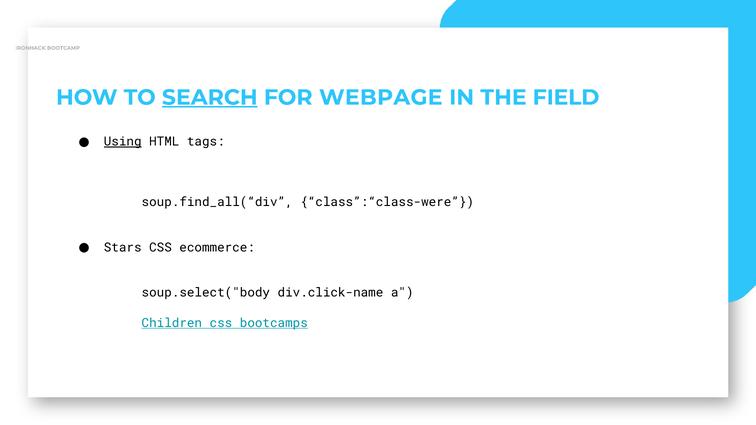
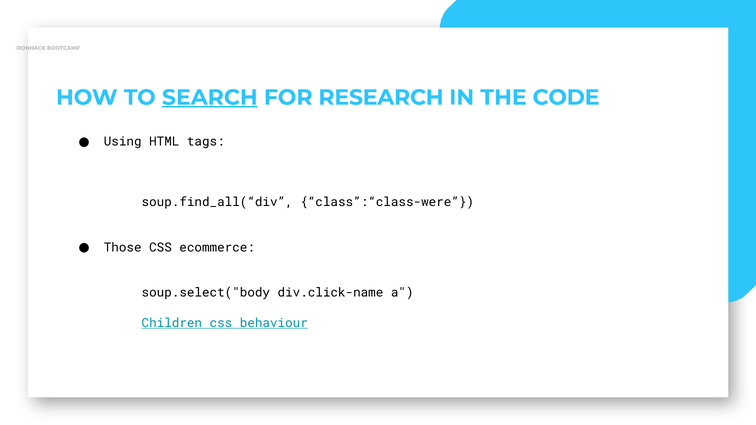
WEBPAGE: WEBPAGE -> RESEARCH
FIELD: FIELD -> CODE
Using underline: present -> none
Stars: Stars -> Those
bootcamps: bootcamps -> behaviour
